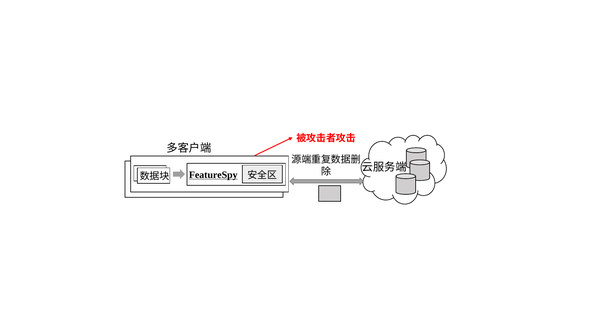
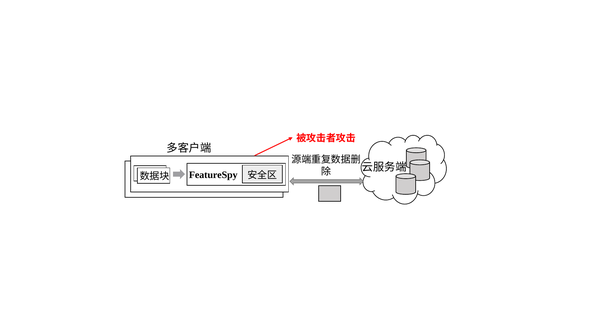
FeatureSpy underline: present -> none
